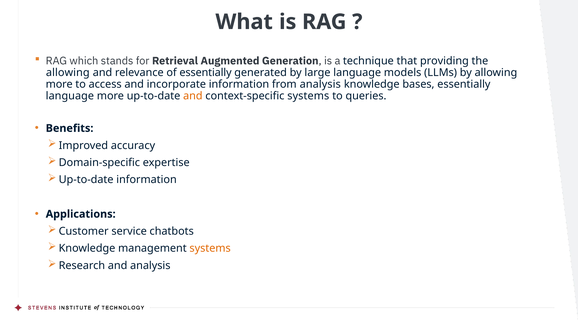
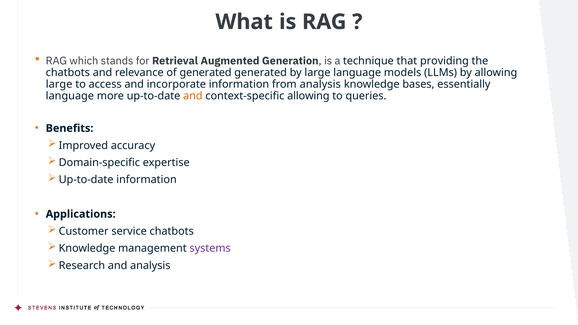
allowing at (68, 73): allowing -> chatbots
of essentially: essentially -> generated
more at (59, 84): more -> large
context-specific systems: systems -> allowing
systems at (210, 248) colour: orange -> purple
